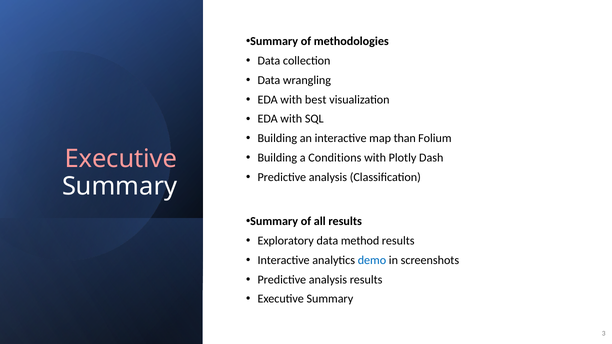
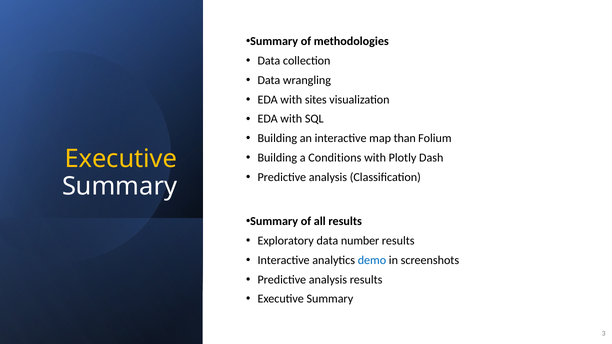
best: best -> sites
Executive at (121, 159) colour: pink -> yellow
method: method -> number
